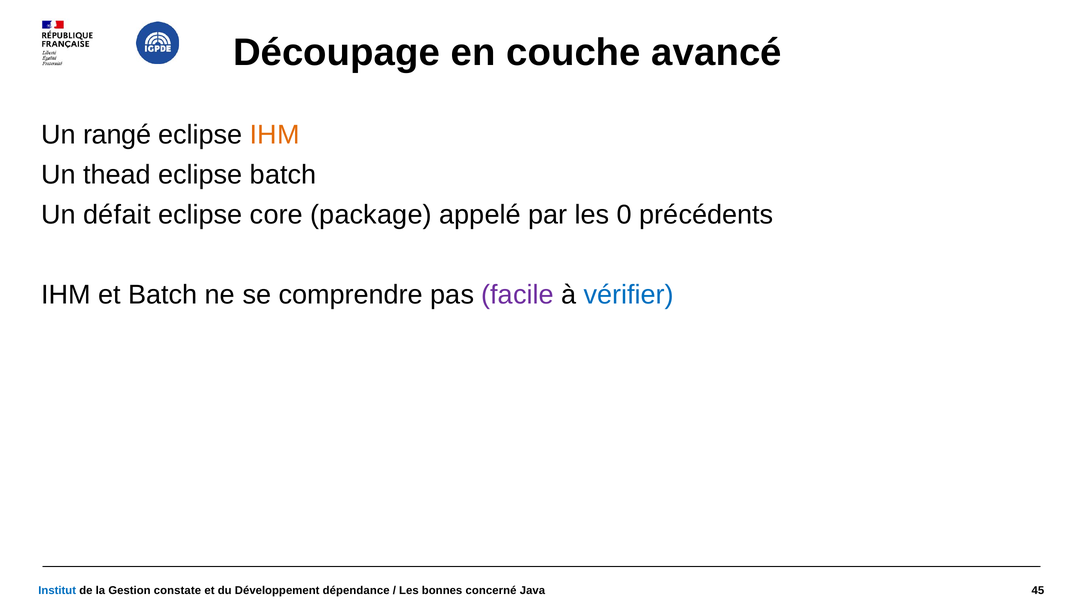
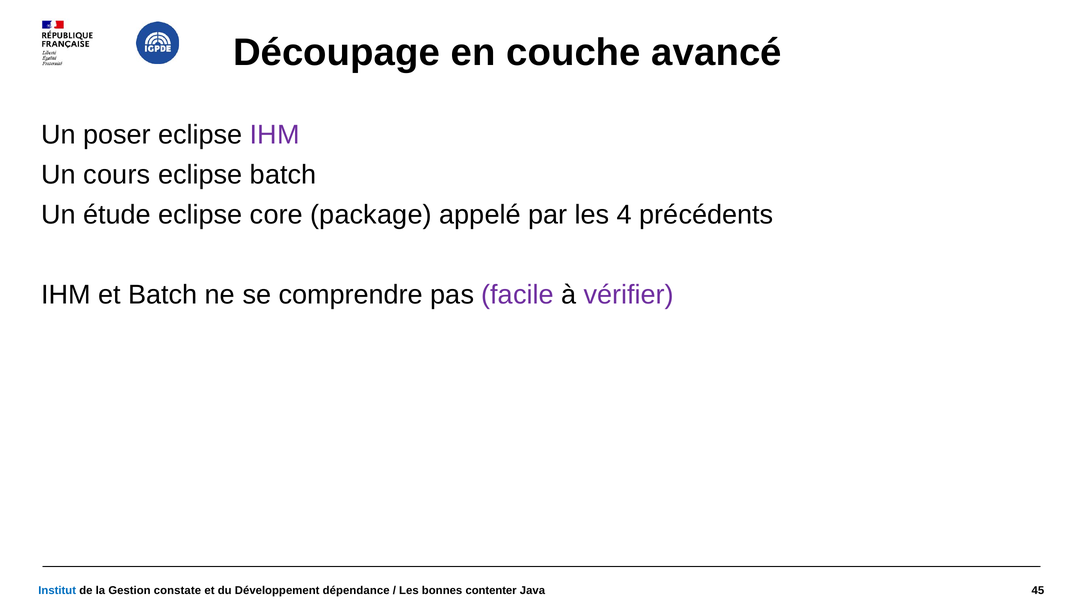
rangé: rangé -> poser
IHM at (275, 135) colour: orange -> purple
thead: thead -> cours
défait: défait -> étude
0: 0 -> 4
vérifier colour: blue -> purple
concerné: concerné -> contenter
